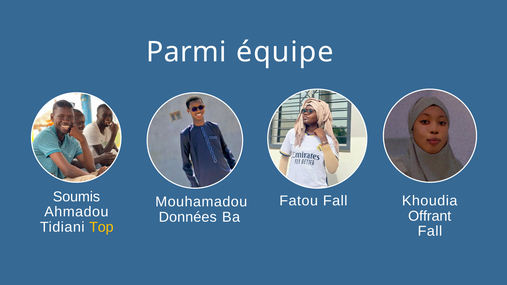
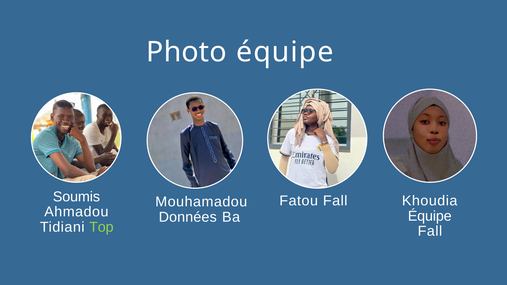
Parmi: Parmi -> Photo
Offrant at (430, 216): Offrant -> Équipe
Top colour: yellow -> light green
